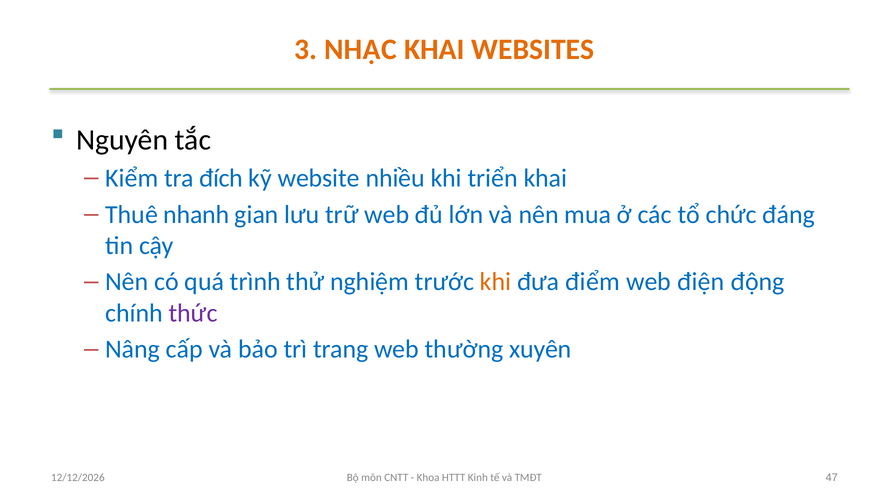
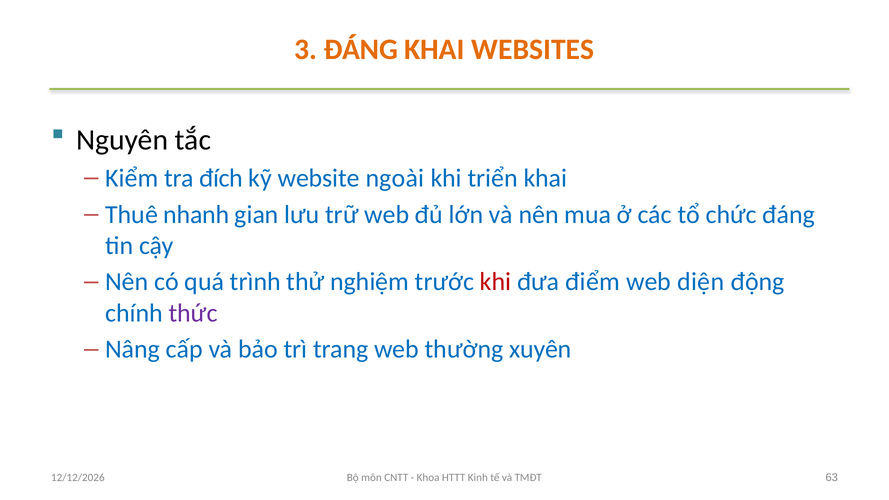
3 NHẠC: NHẠC -> ĐÁNG
nhiều: nhiều -> ngoài
khi at (496, 282) colour: orange -> red
điện: điện -> diện
47: 47 -> 63
